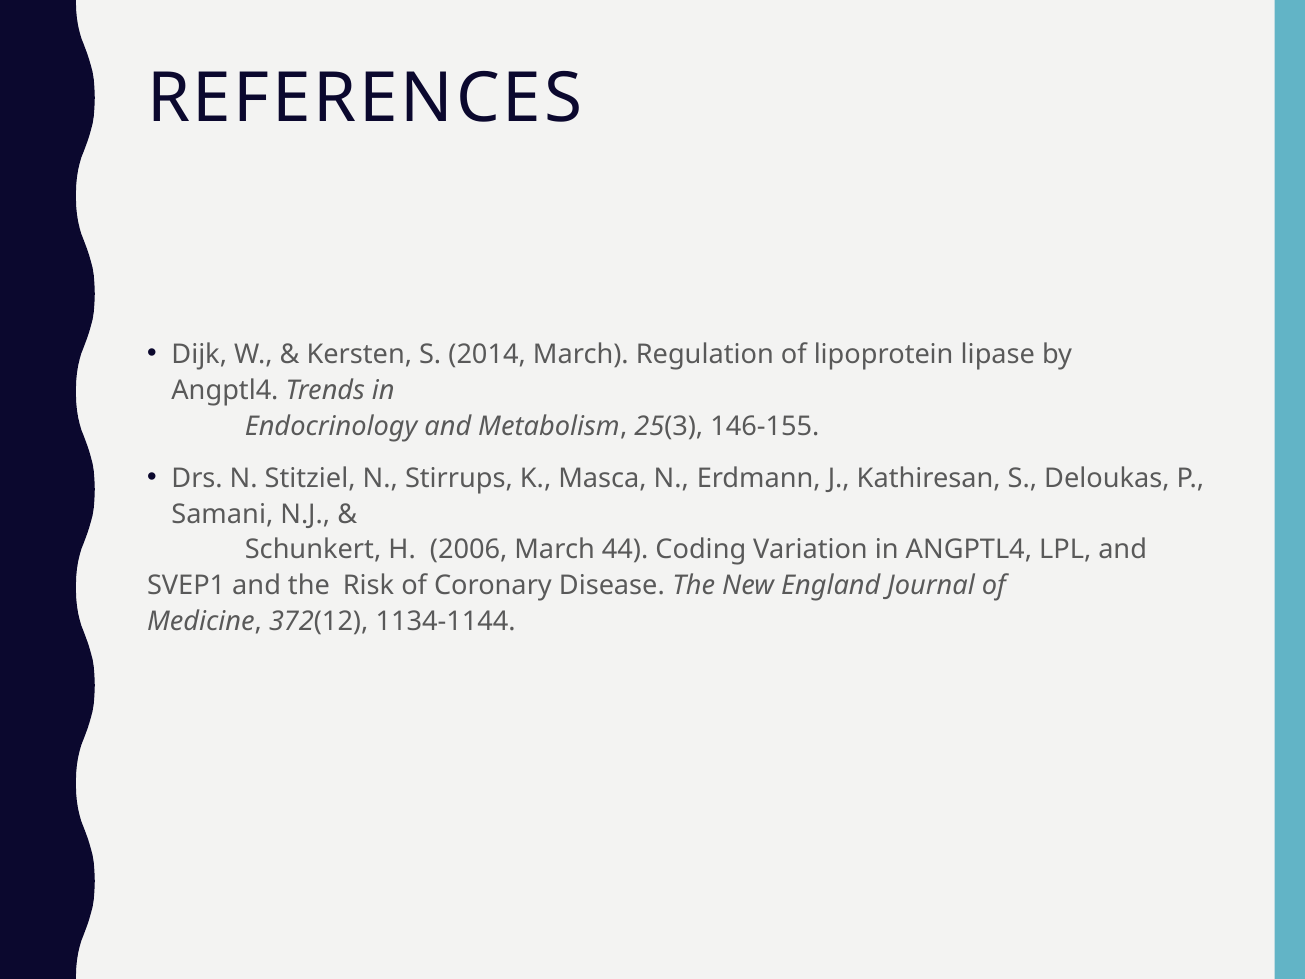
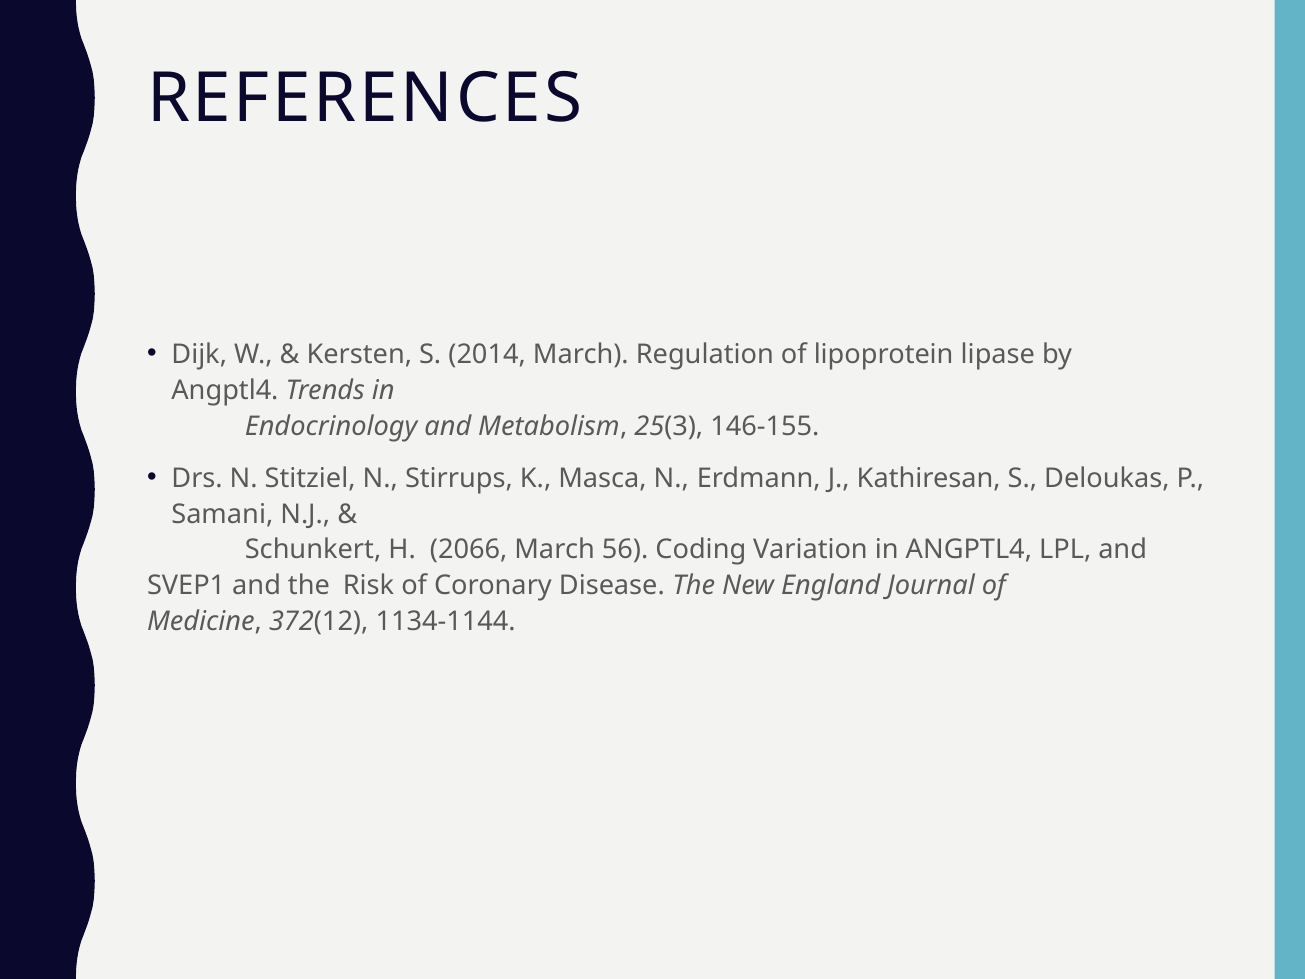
2006: 2006 -> 2066
44: 44 -> 56
